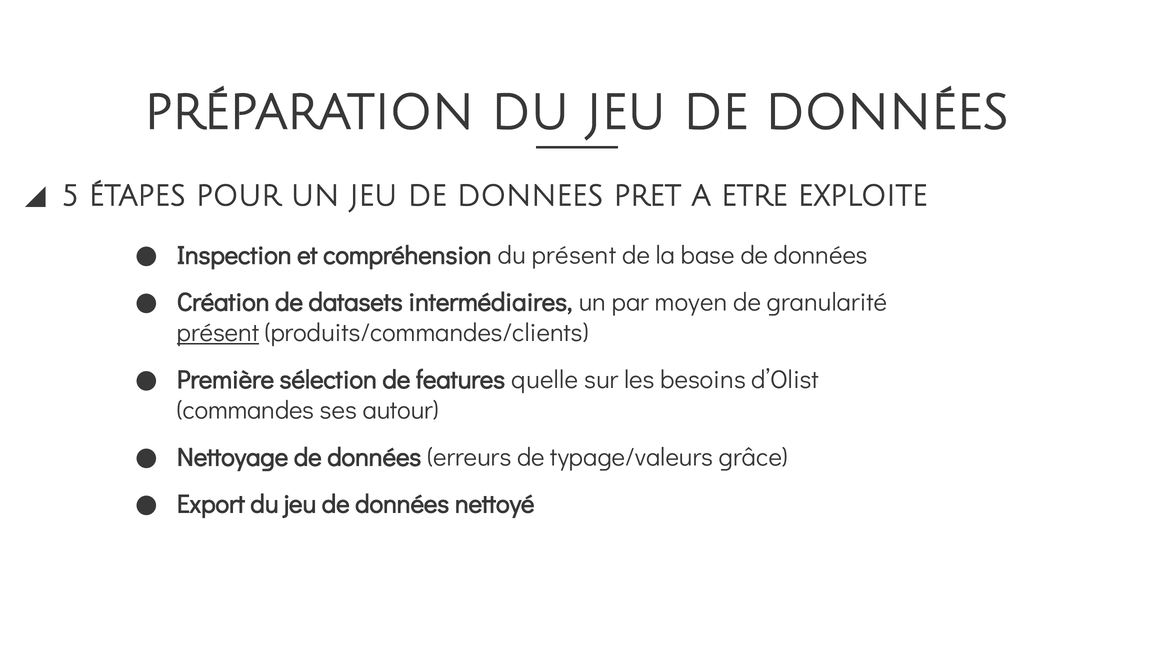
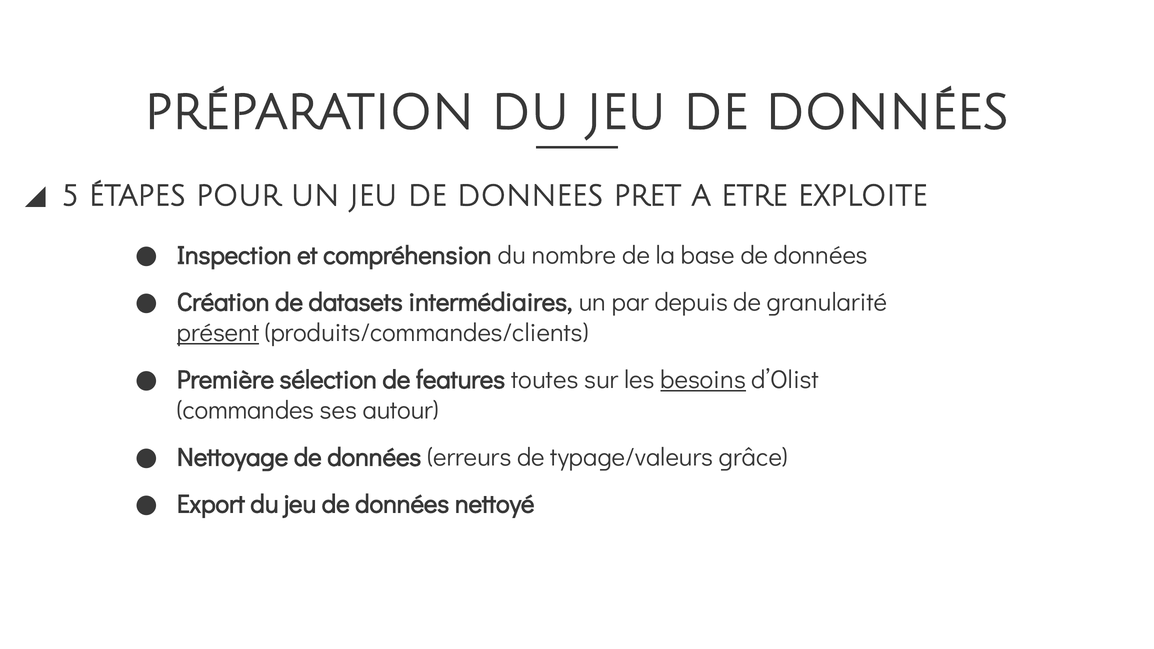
du présent: présent -> nombre
moyen: moyen -> depuis
quelle: quelle -> toutes
besoins underline: none -> present
